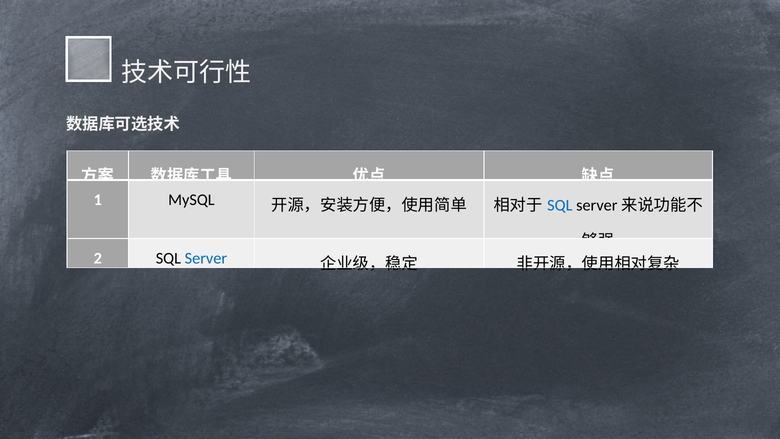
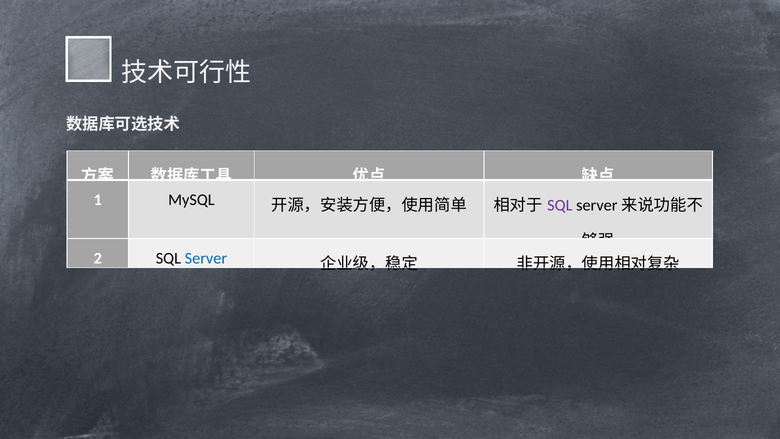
SQL at (560, 205) colour: blue -> purple
